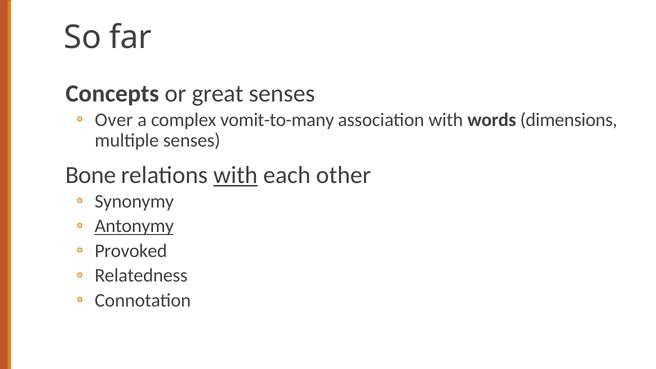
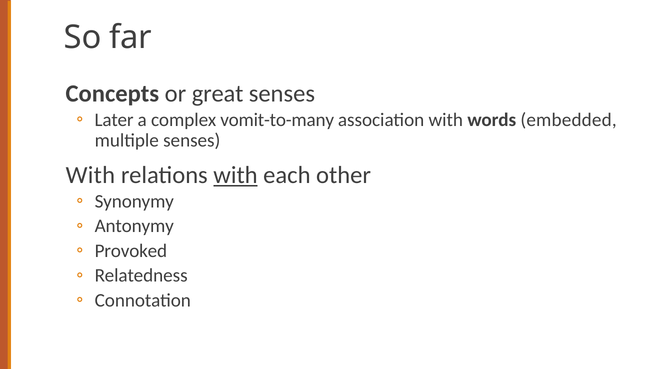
Over: Over -> Later
dimensions: dimensions -> embedded
Bone at (91, 175): Bone -> With
Antonymy underline: present -> none
